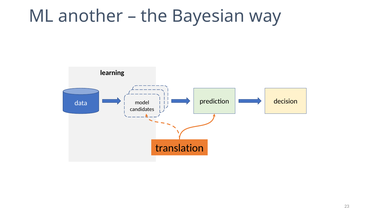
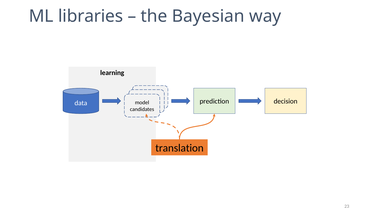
another: another -> libraries
